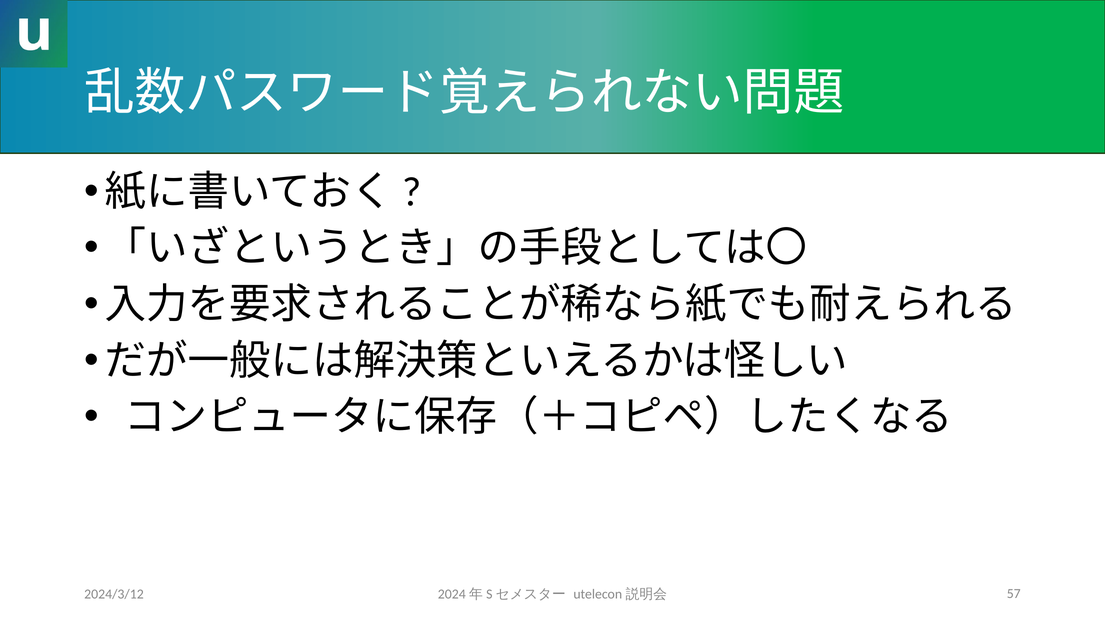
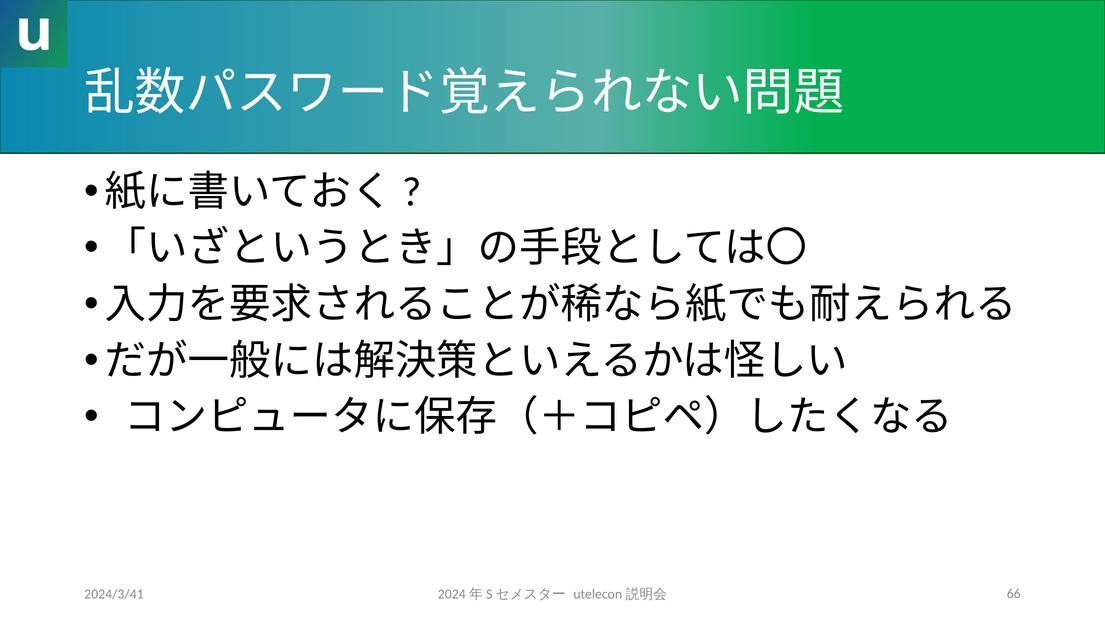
2024/3/12: 2024/3/12 -> 2024/3/41
57: 57 -> 66
